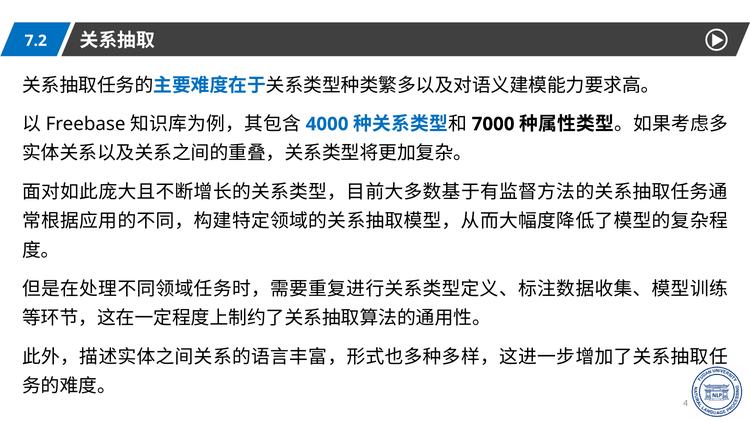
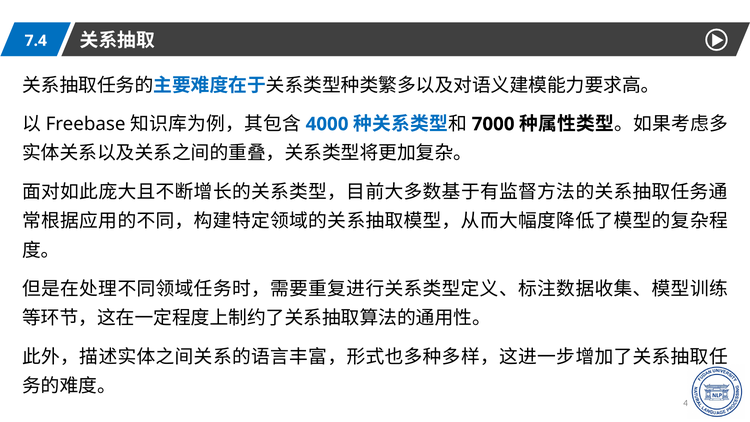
7.2: 7.2 -> 7.4
